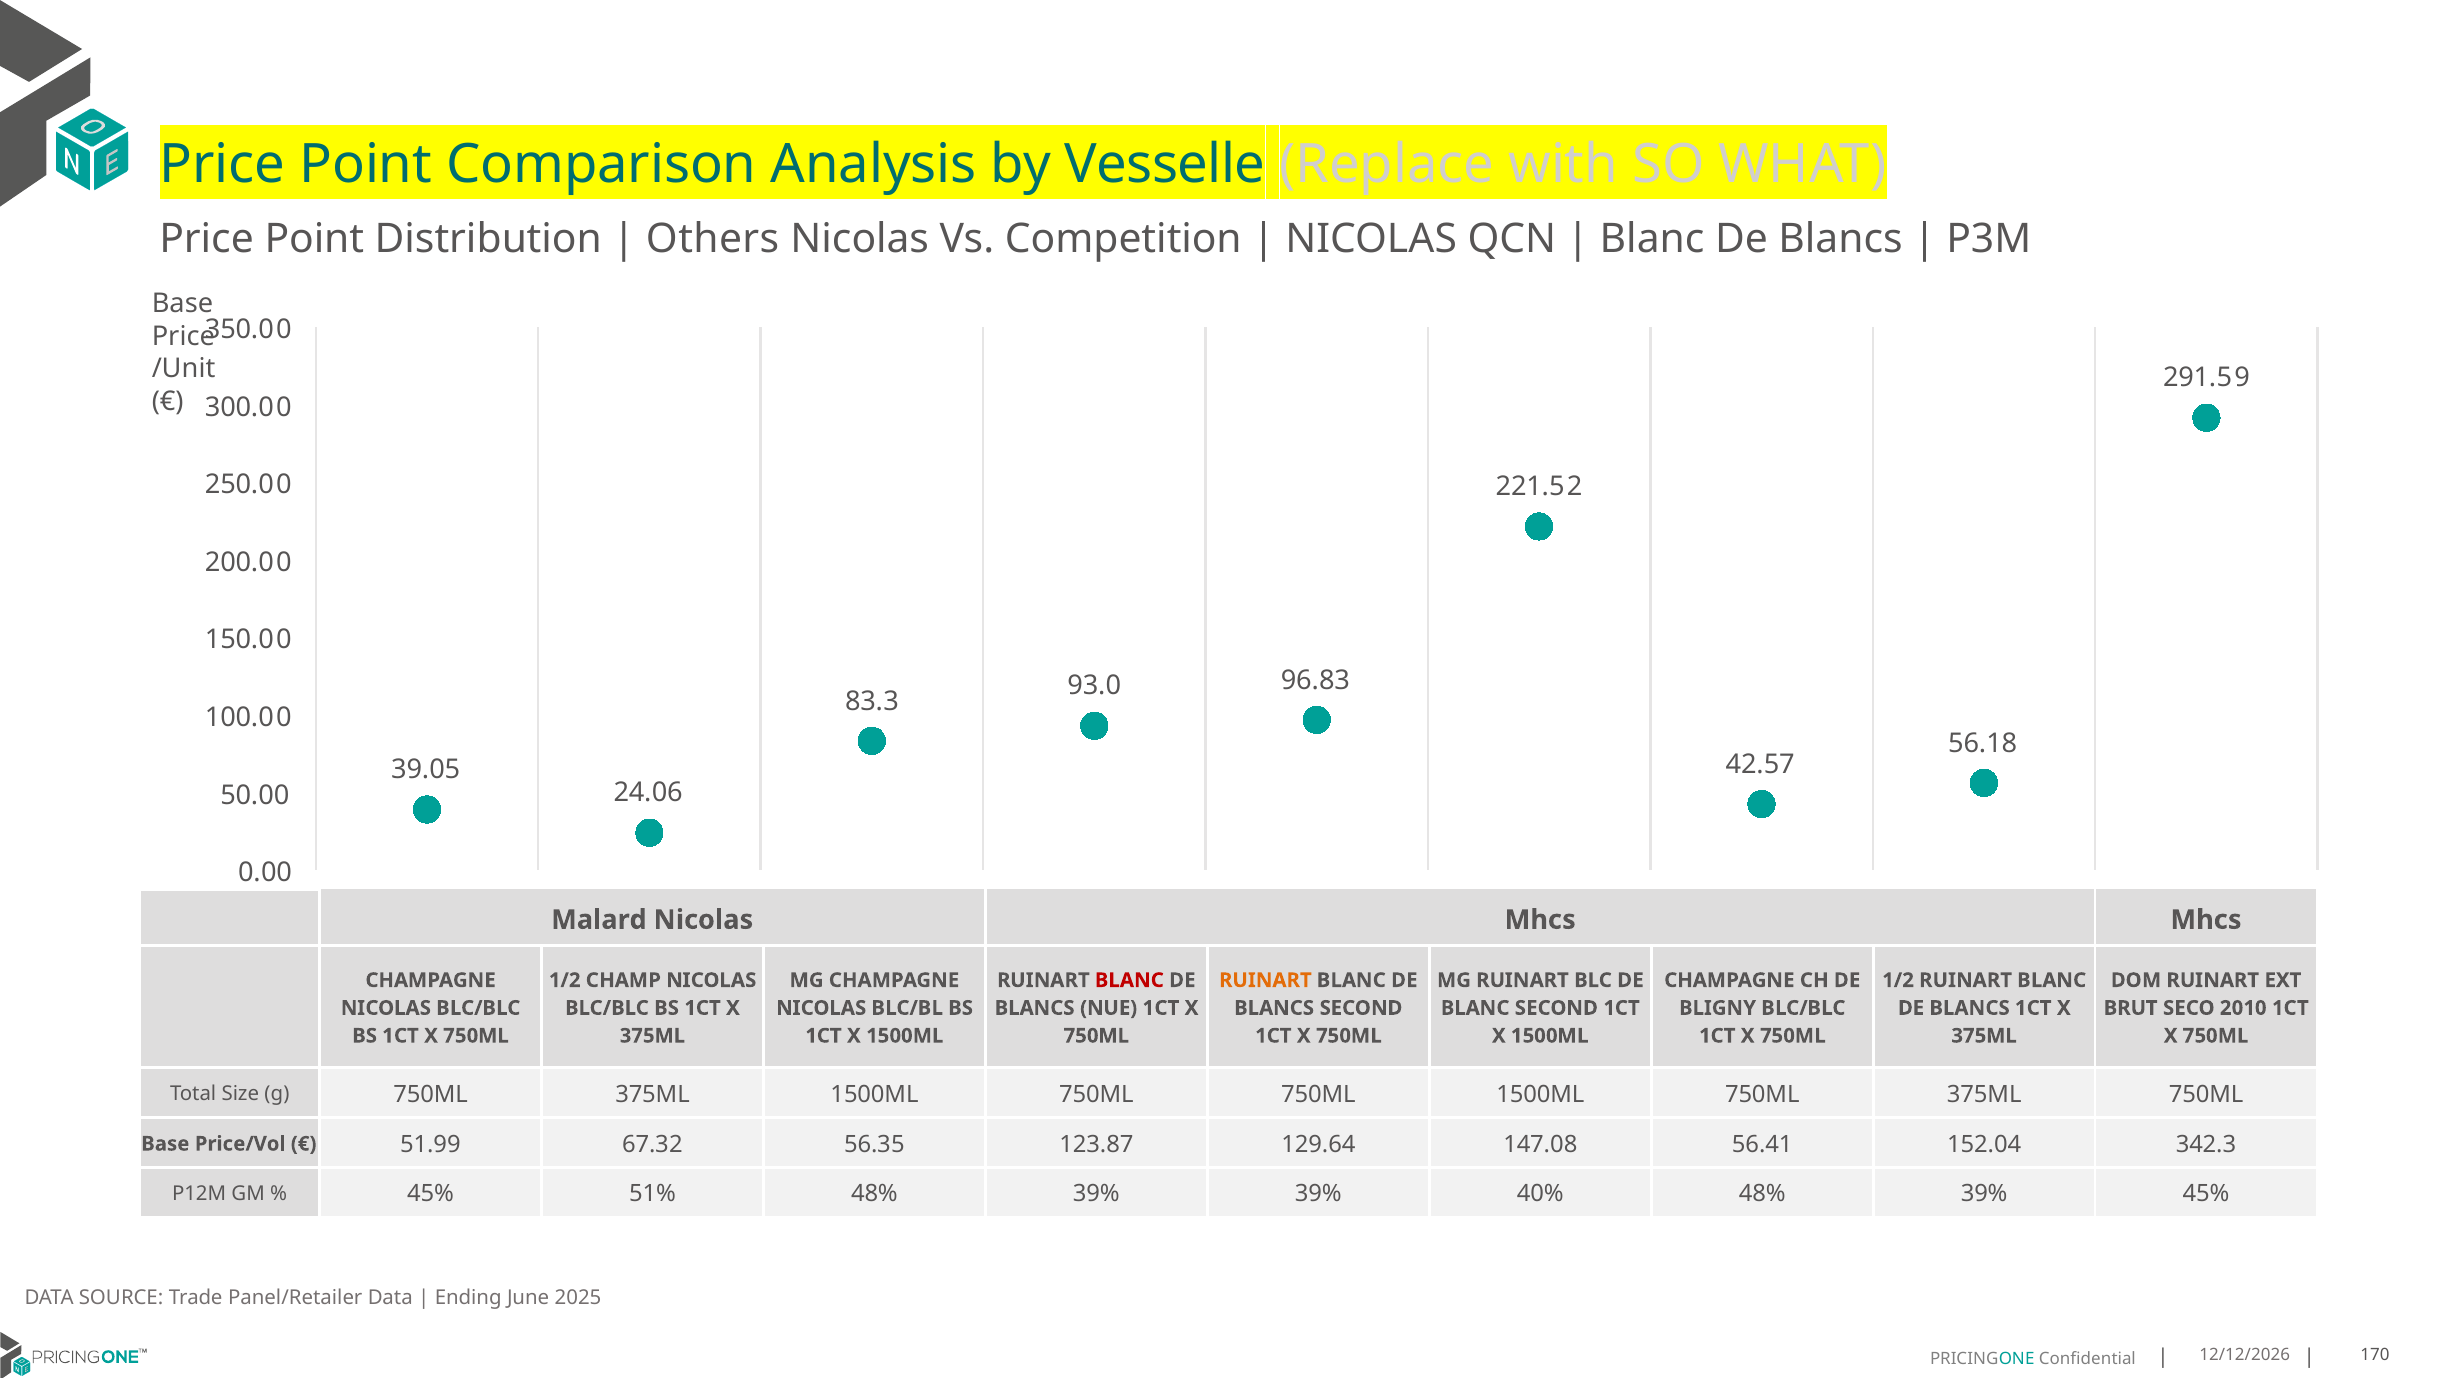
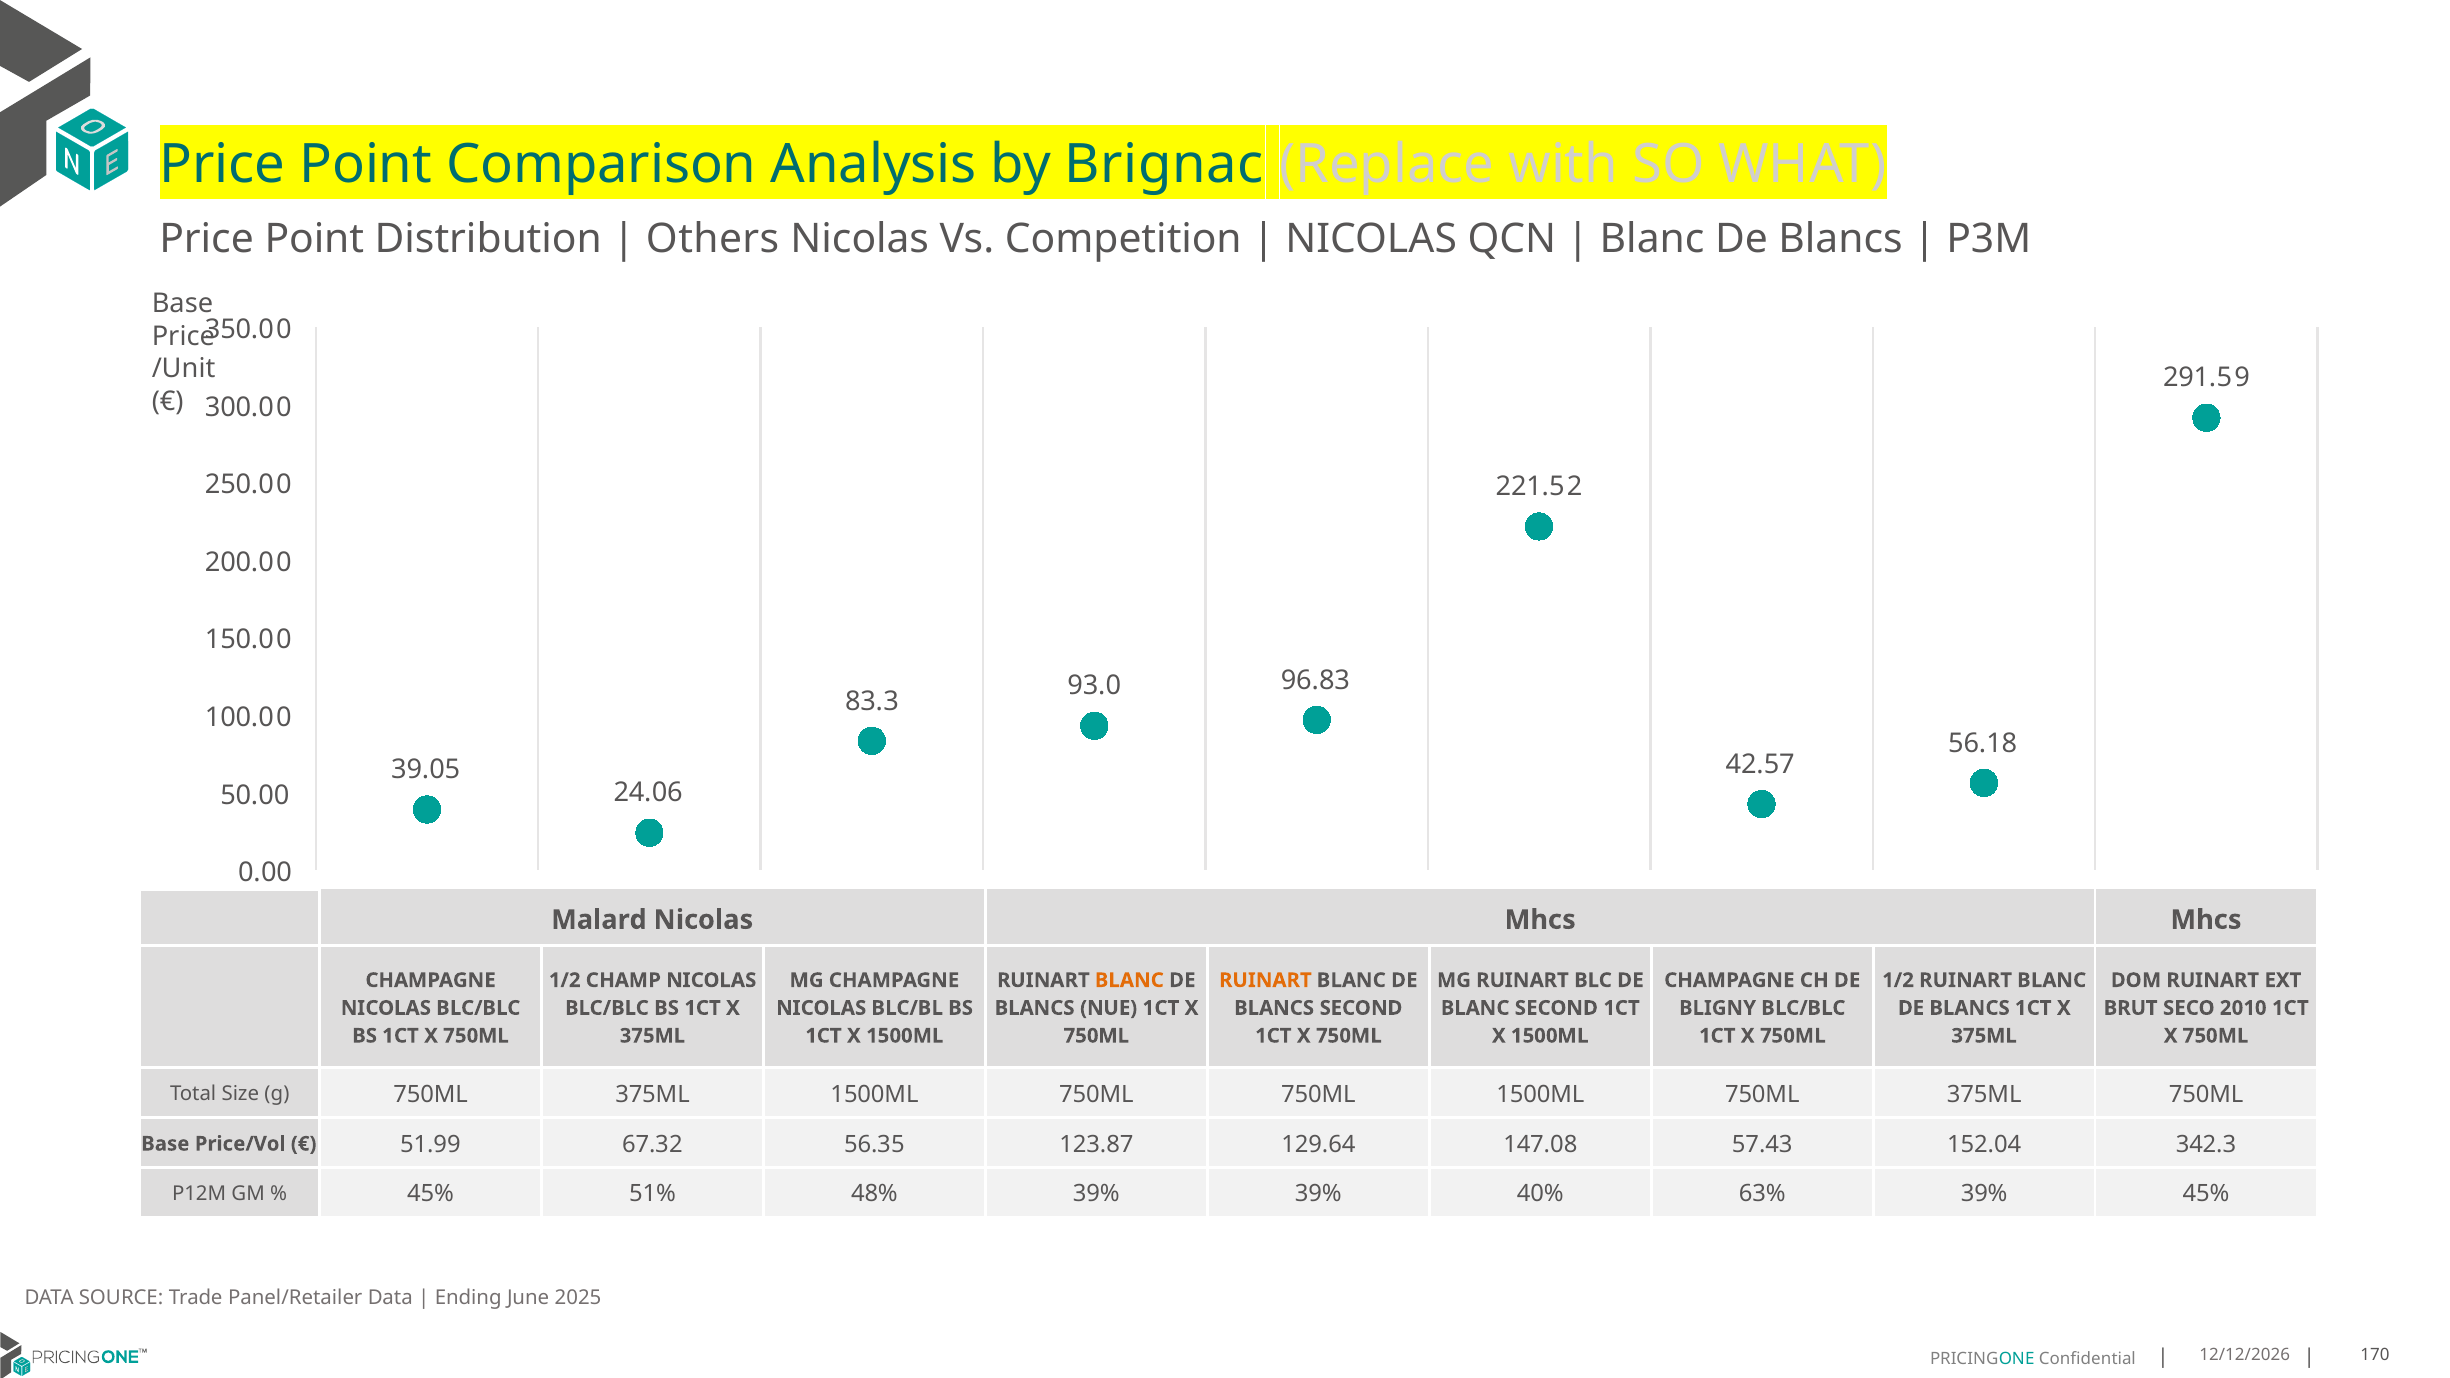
Vesselle: Vesselle -> Brignac
BLANC at (1129, 980) colour: red -> orange
56.41: 56.41 -> 57.43
40% 48%: 48% -> 63%
